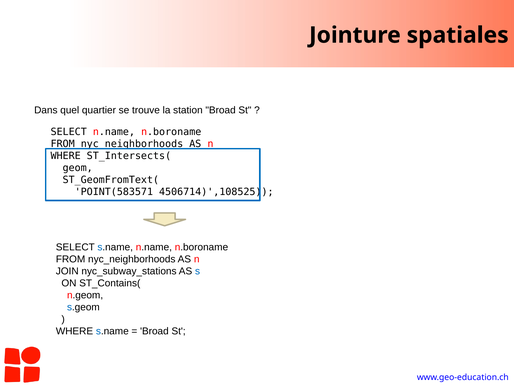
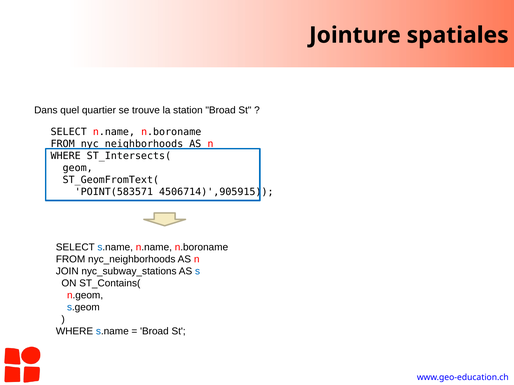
4506714)',108525: 4506714)',108525 -> 4506714)',905915
